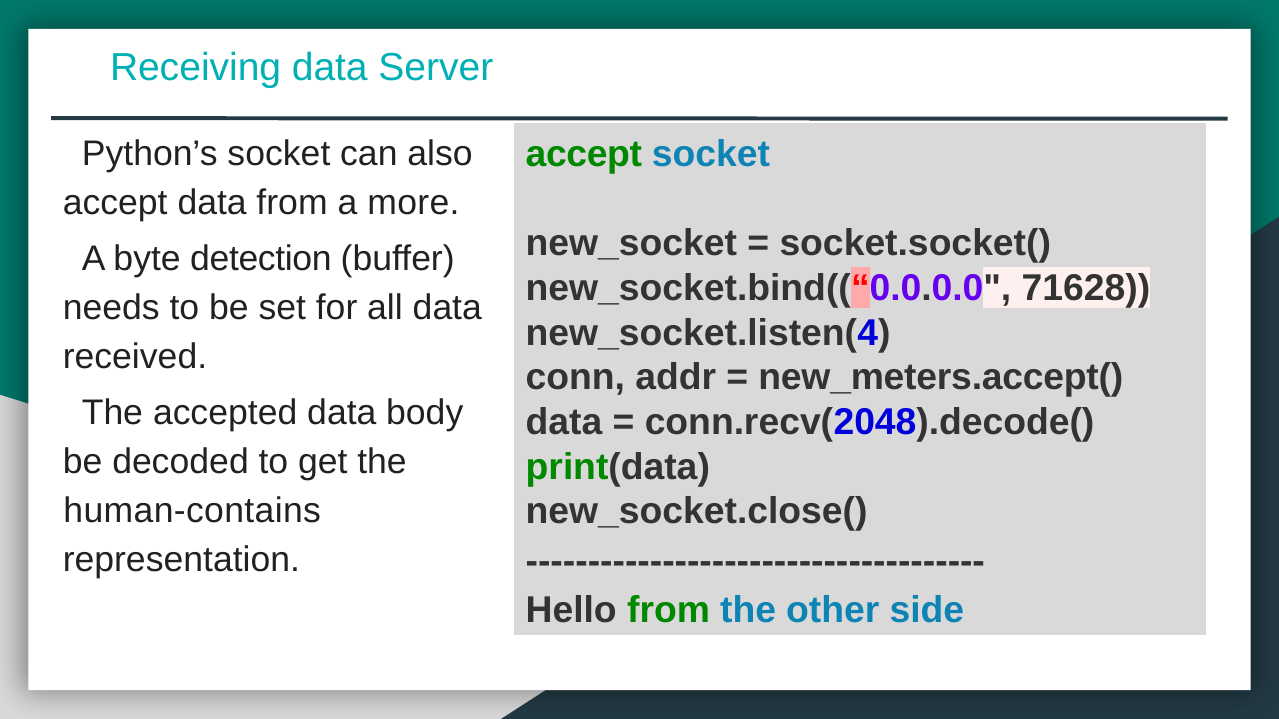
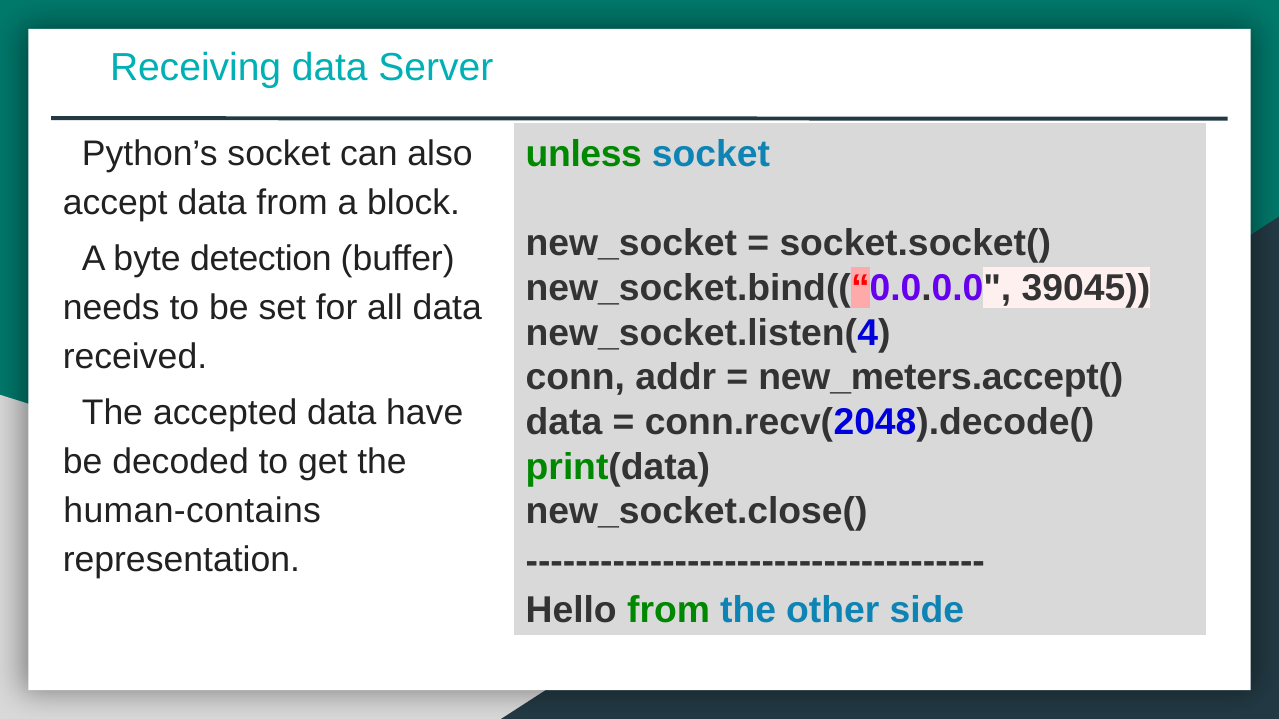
accept at (584, 154): accept -> unless
more: more -> block
71628: 71628 -> 39045
body: body -> have
